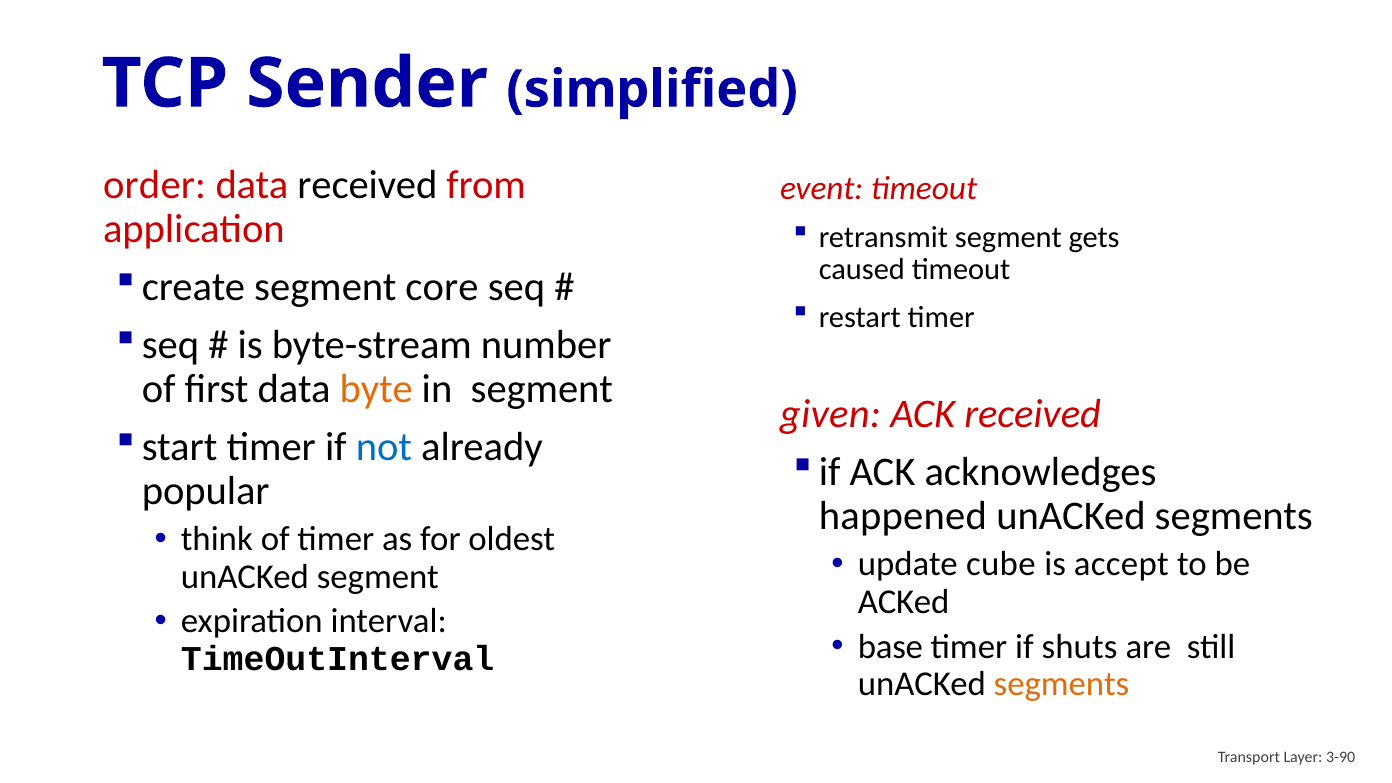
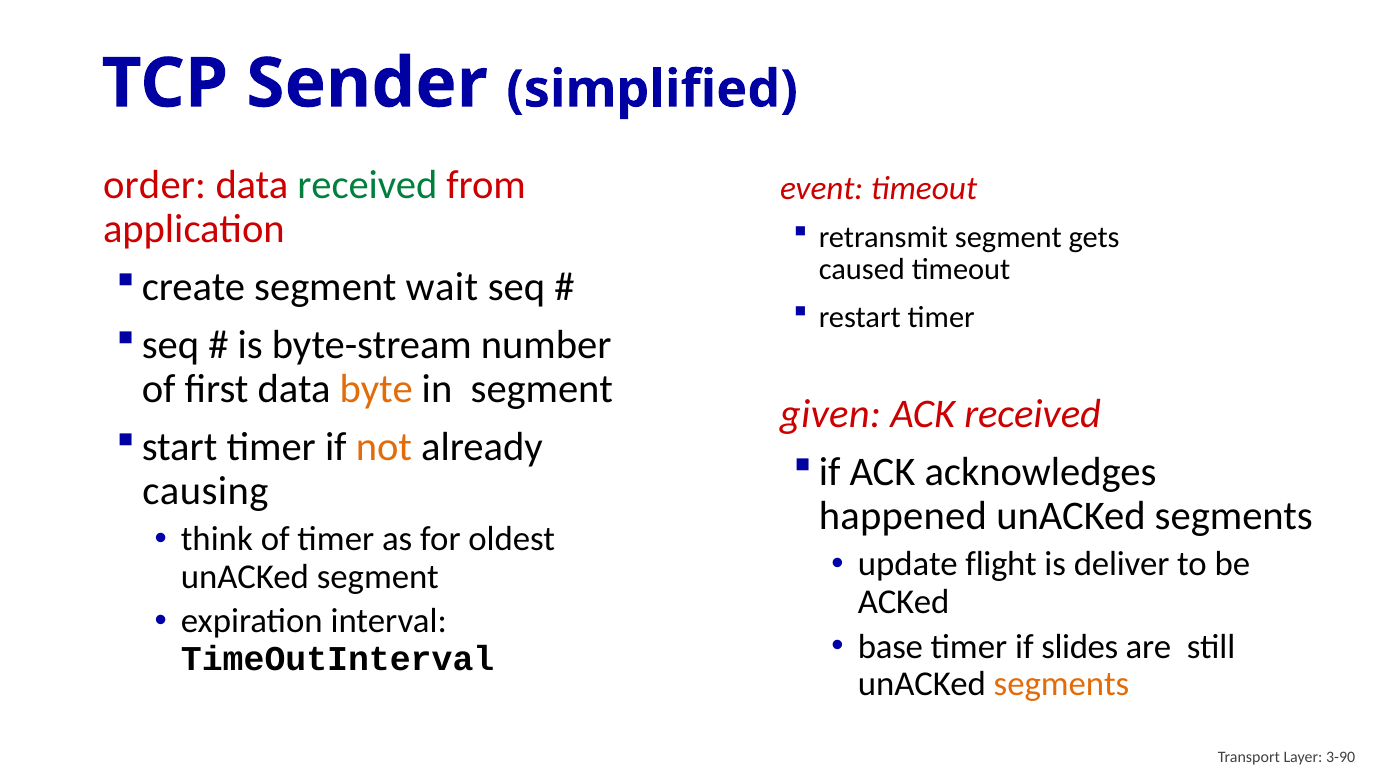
received at (367, 185) colour: black -> green
core: core -> wait
not colour: blue -> orange
popular: popular -> causing
cube: cube -> flight
accept: accept -> deliver
shuts: shuts -> slides
